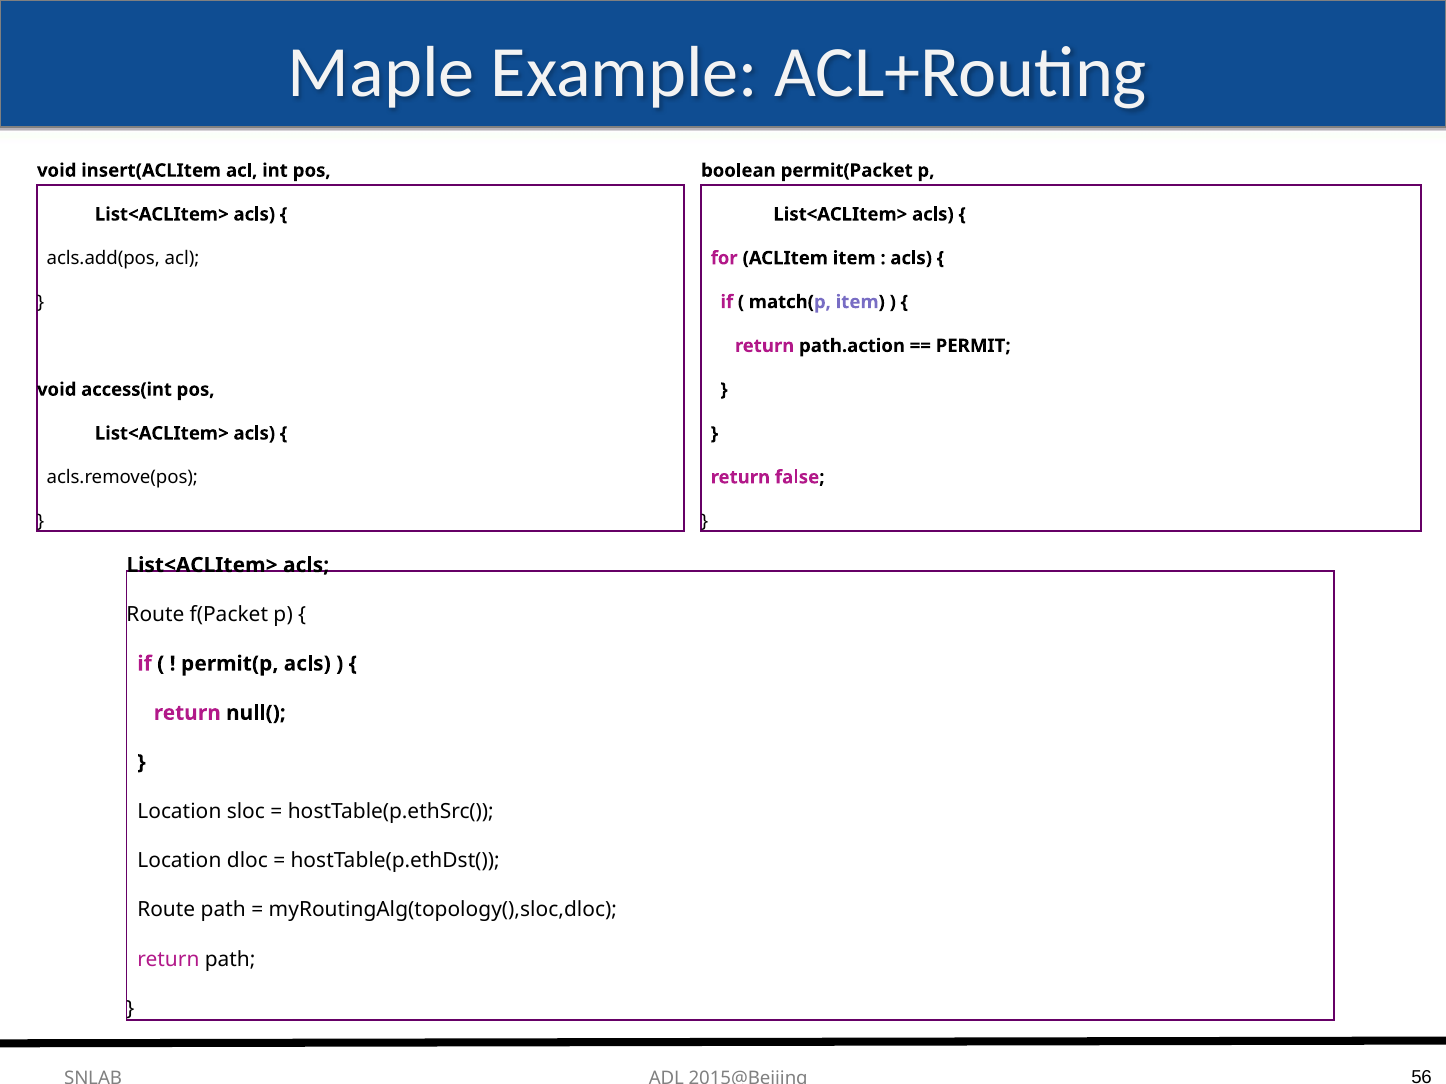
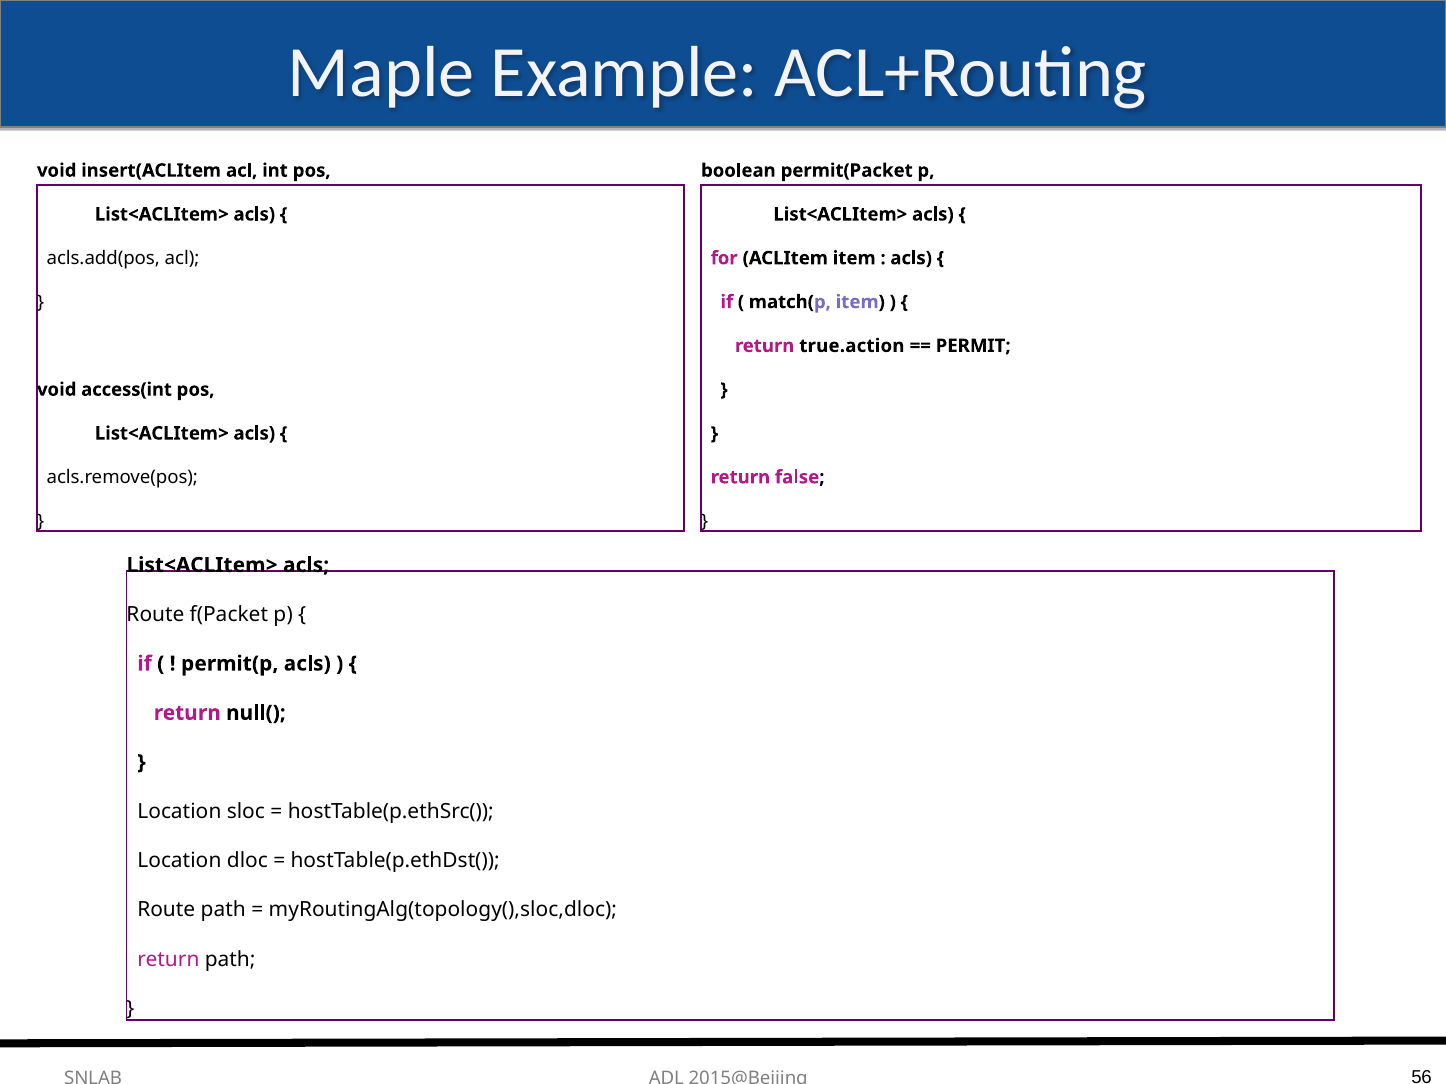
path.action: path.action -> true.action
